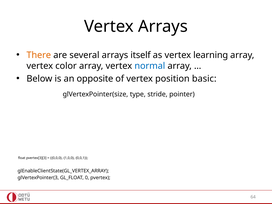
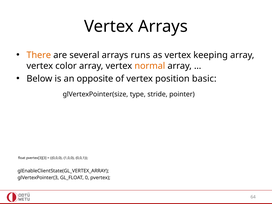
itself: itself -> runs
learning: learning -> keeping
normal colour: blue -> orange
